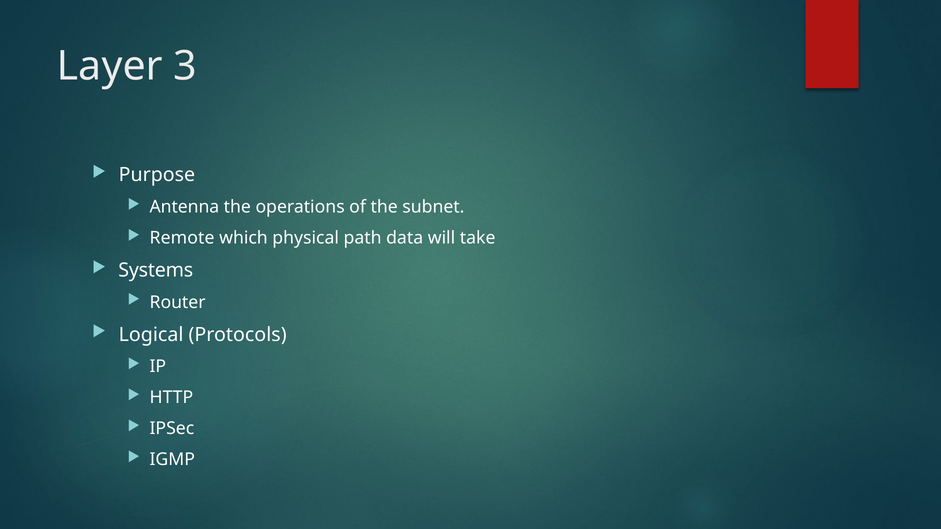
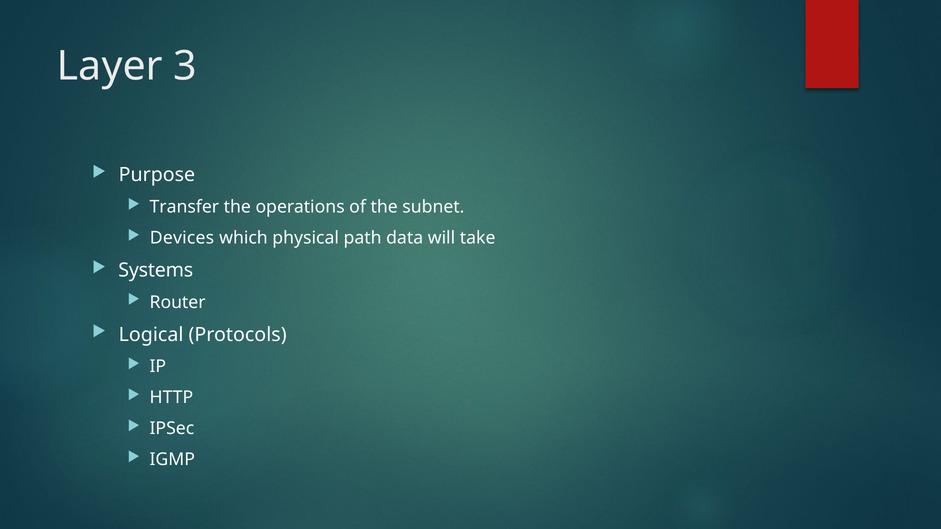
Antenna: Antenna -> Transfer
Remote: Remote -> Devices
